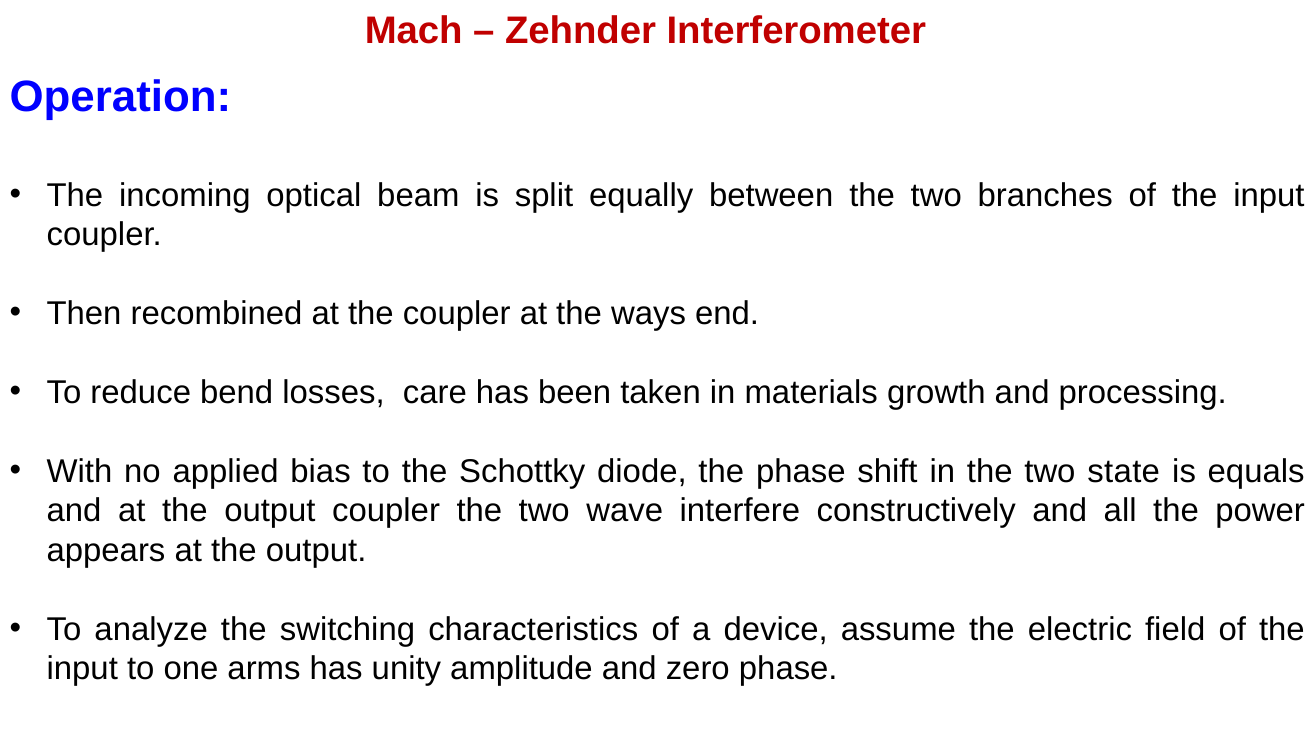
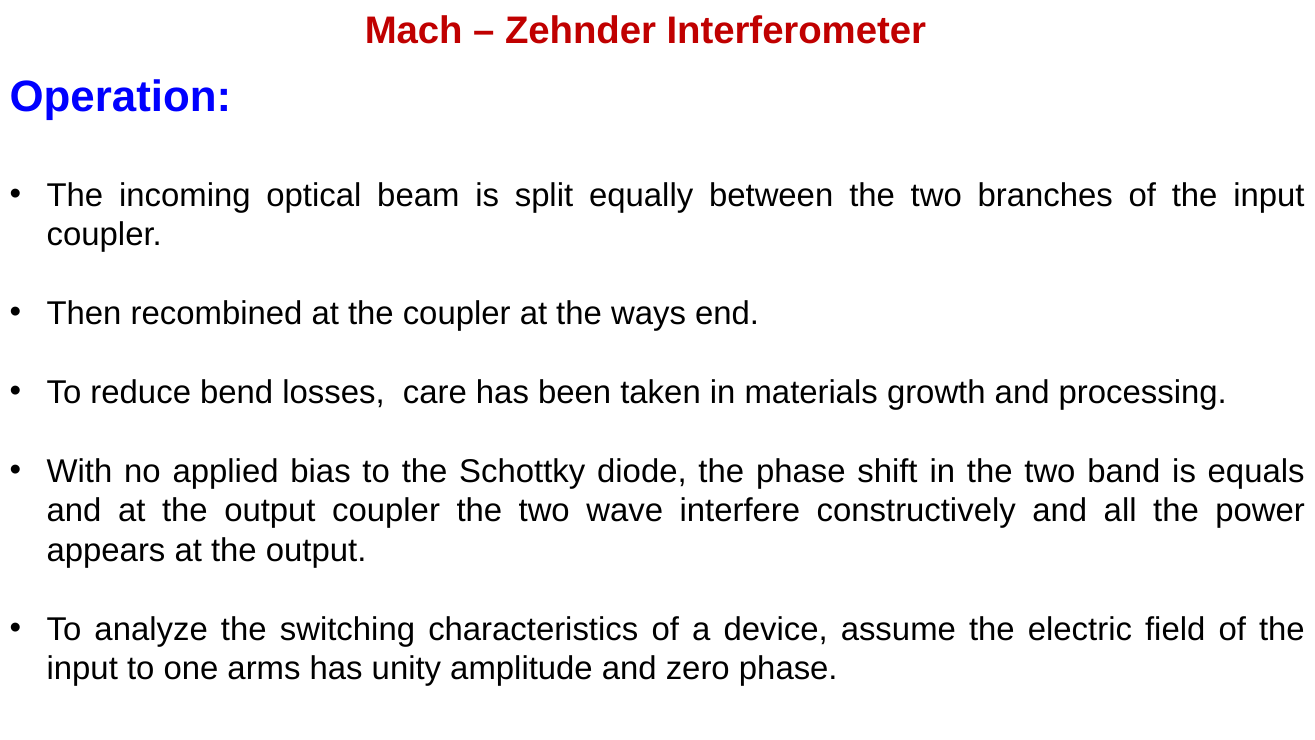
state: state -> band
